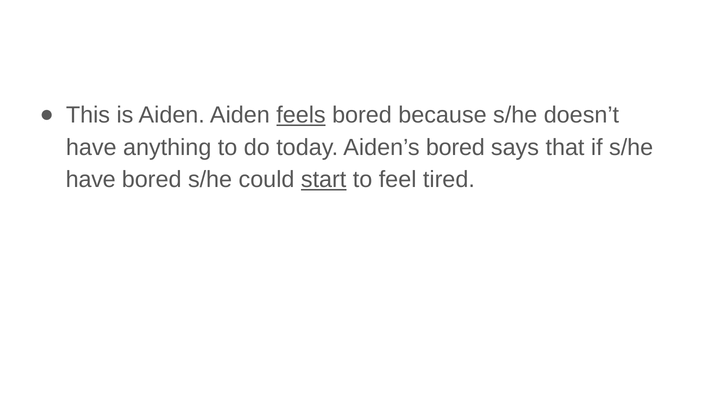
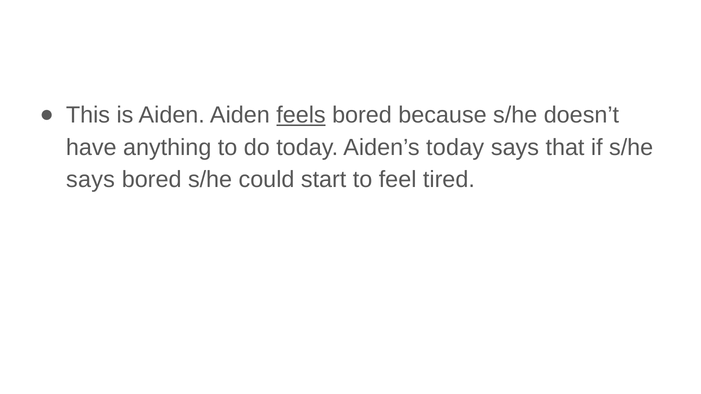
Aiden’s bored: bored -> today
have at (91, 180): have -> says
start underline: present -> none
